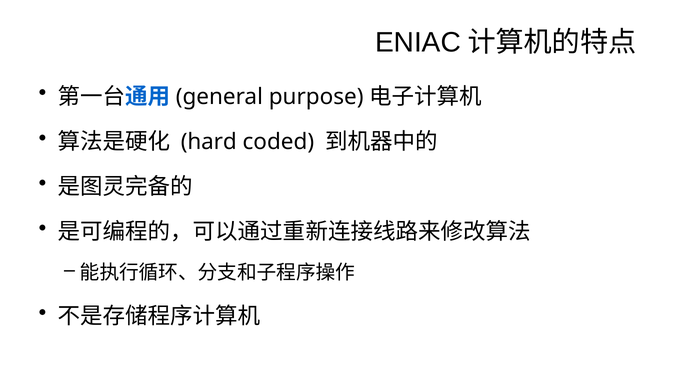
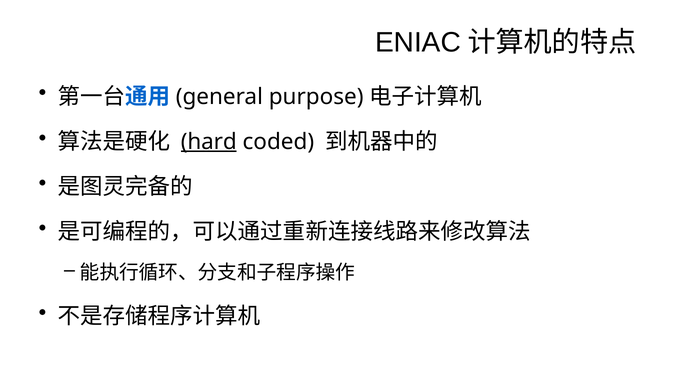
hard underline: none -> present
